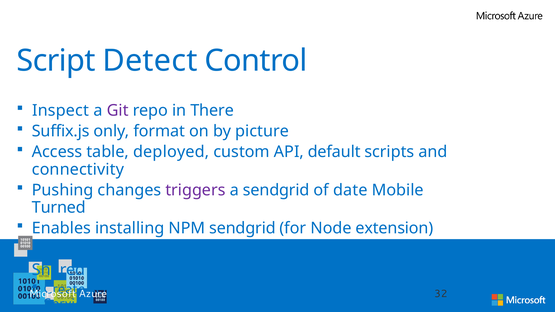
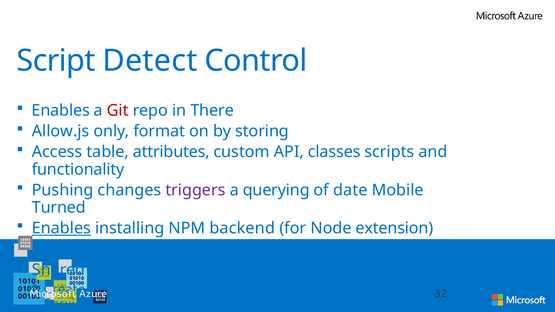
Inspect at (61, 111): Inspect -> Enables
Git colour: purple -> red
Suffix.js: Suffix.js -> Allow.js
picture: picture -> storing
deployed: deployed -> attributes
default: default -> classes
connectivity: connectivity -> functionality
a sendgrid: sendgrid -> querying
Enables at (61, 228) underline: none -> present
NPM sendgrid: sendgrid -> backend
